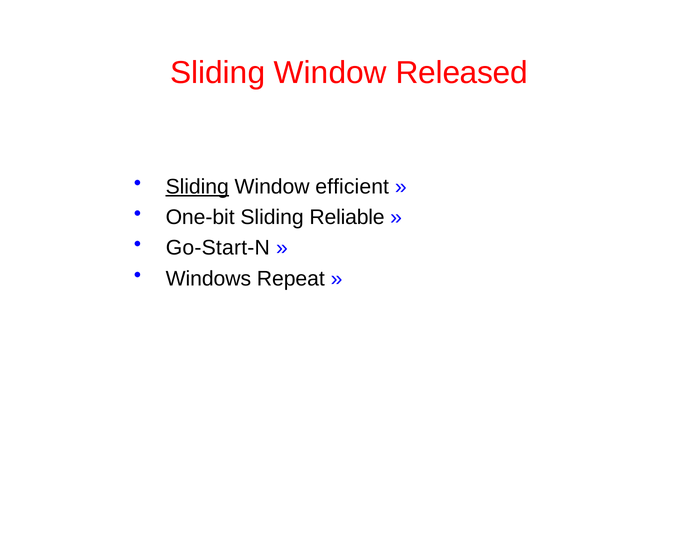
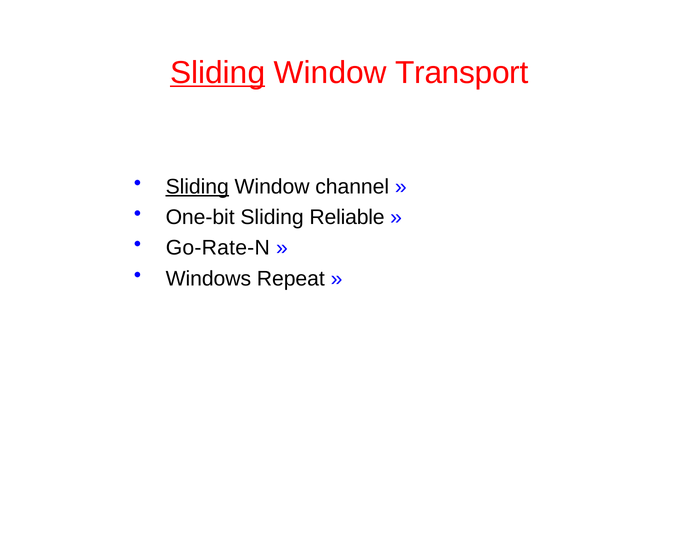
Sliding at (218, 73) underline: none -> present
Released: Released -> Transport
efficient: efficient -> channel
Go-Start-N: Go-Start-N -> Go-Rate-N
